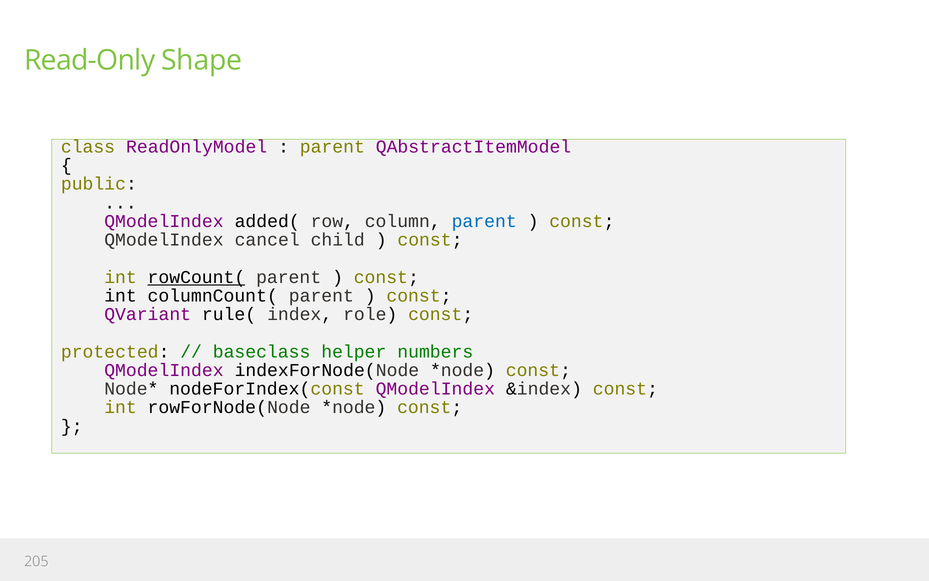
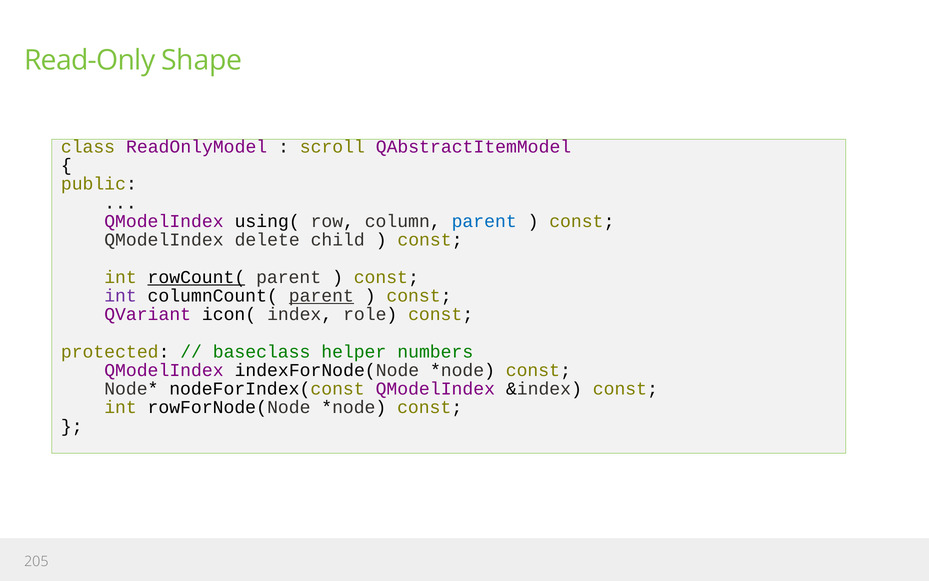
parent at (332, 147): parent -> scroll
added(: added( -> using(
cancel: cancel -> delete
int at (121, 296) colour: black -> purple
parent at (321, 296) underline: none -> present
rule(: rule( -> icon(
